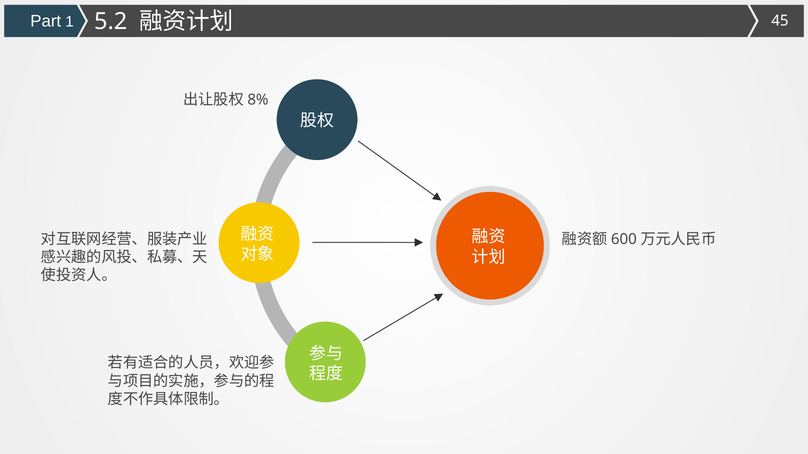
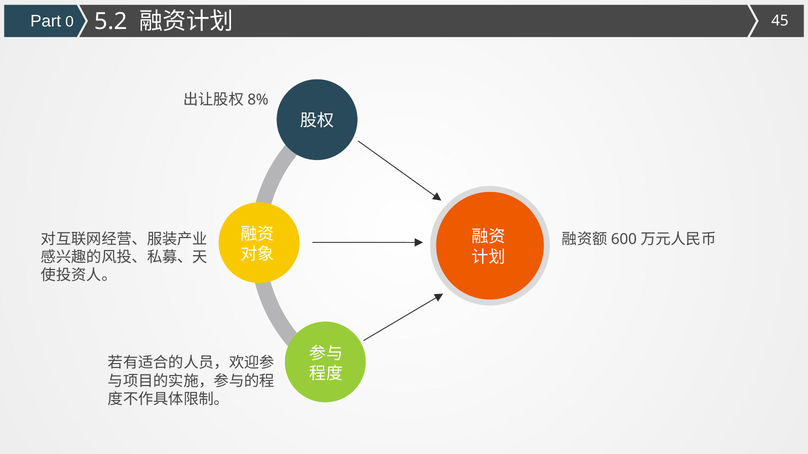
1: 1 -> 0
